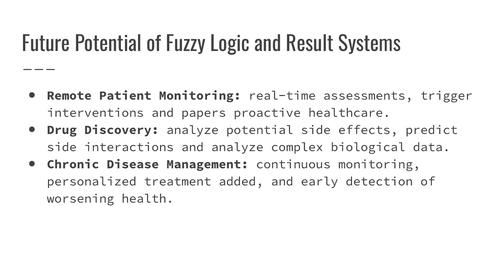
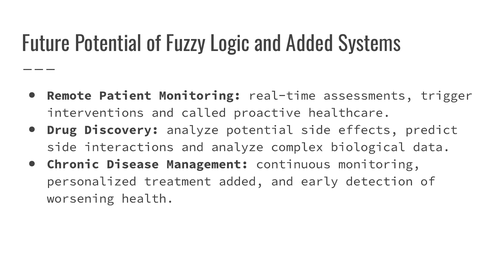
and Result: Result -> Added
papers: papers -> called
